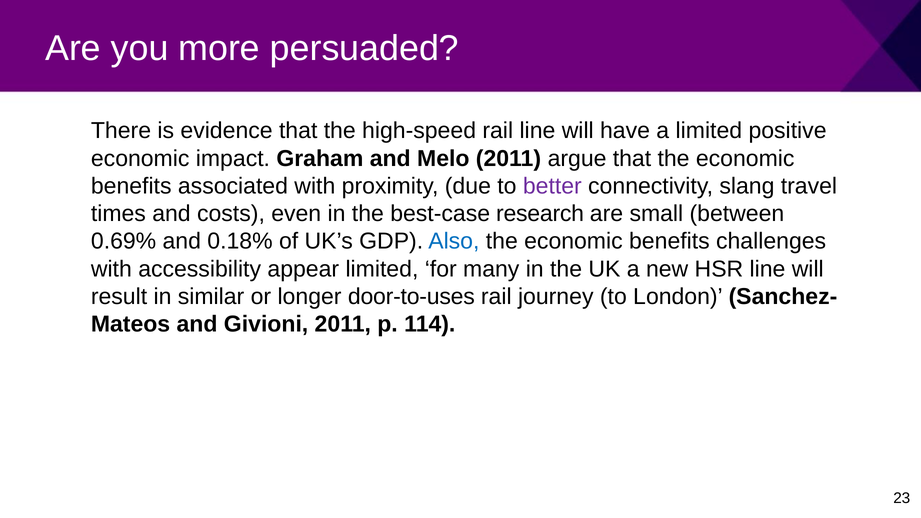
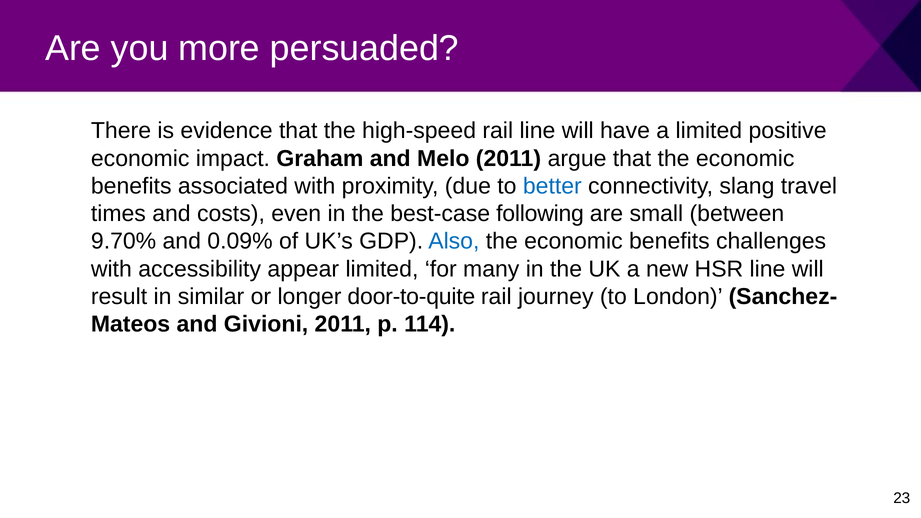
better colour: purple -> blue
research: research -> following
0.69%: 0.69% -> 9.70%
0.18%: 0.18% -> 0.09%
door-to-uses: door-to-uses -> door-to-quite
